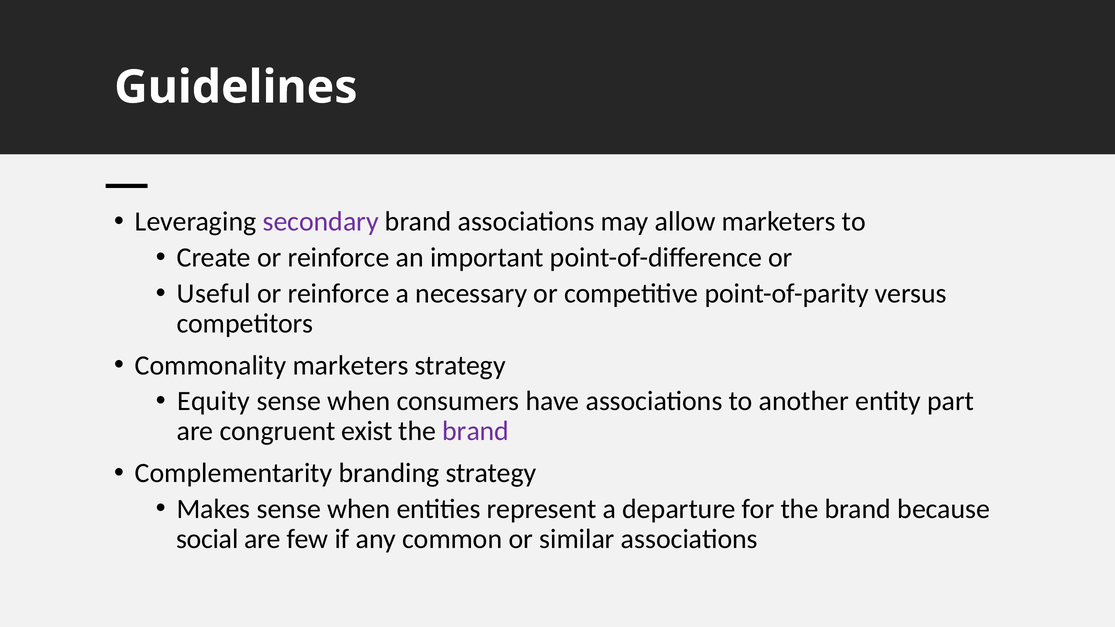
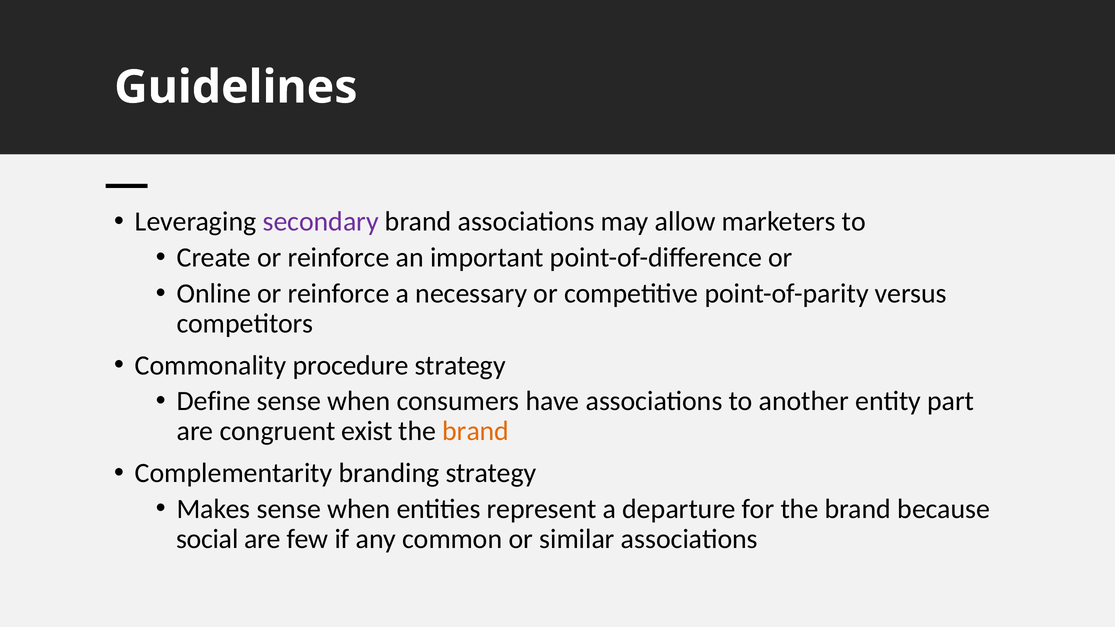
Useful: Useful -> Online
Commonality marketers: marketers -> procedure
Equity: Equity -> Define
brand at (476, 431) colour: purple -> orange
